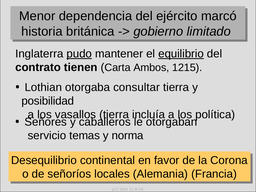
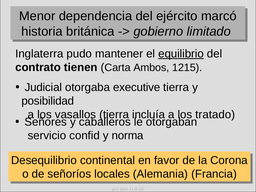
pudo underline: present -> none
Lothian: Lothian -> Judicial
consultar: consultar -> executive
política: política -> tratado
temas: temas -> confid
